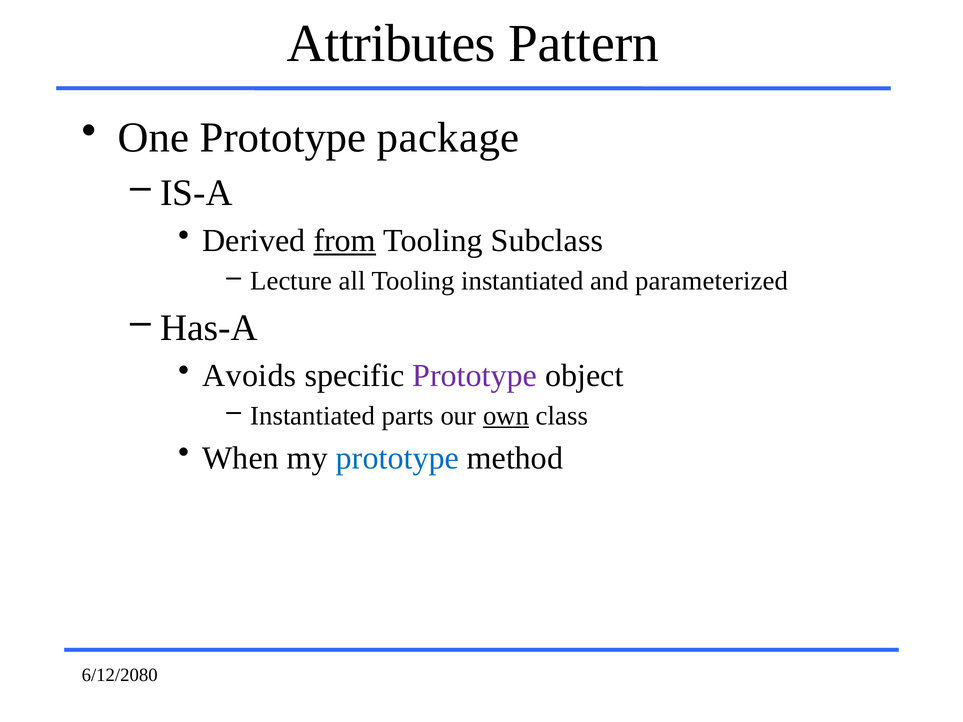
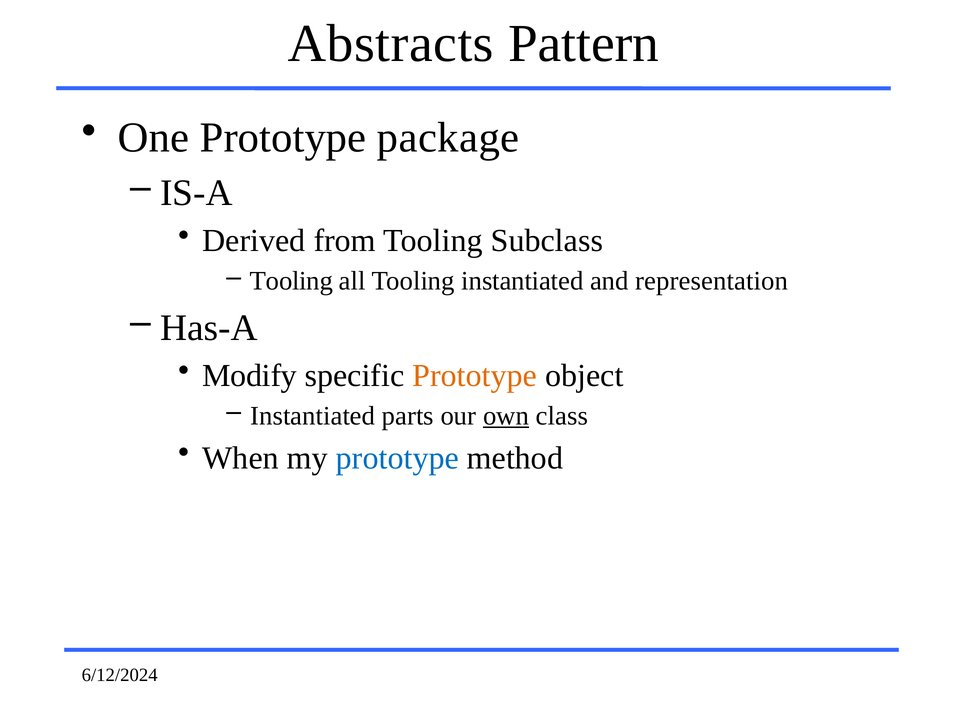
Attributes: Attributes -> Abstracts
from underline: present -> none
Lecture at (291, 281): Lecture -> Tooling
parameterized: parameterized -> representation
Avoids: Avoids -> Modify
Prototype at (475, 376) colour: purple -> orange
6/12/2080: 6/12/2080 -> 6/12/2024
